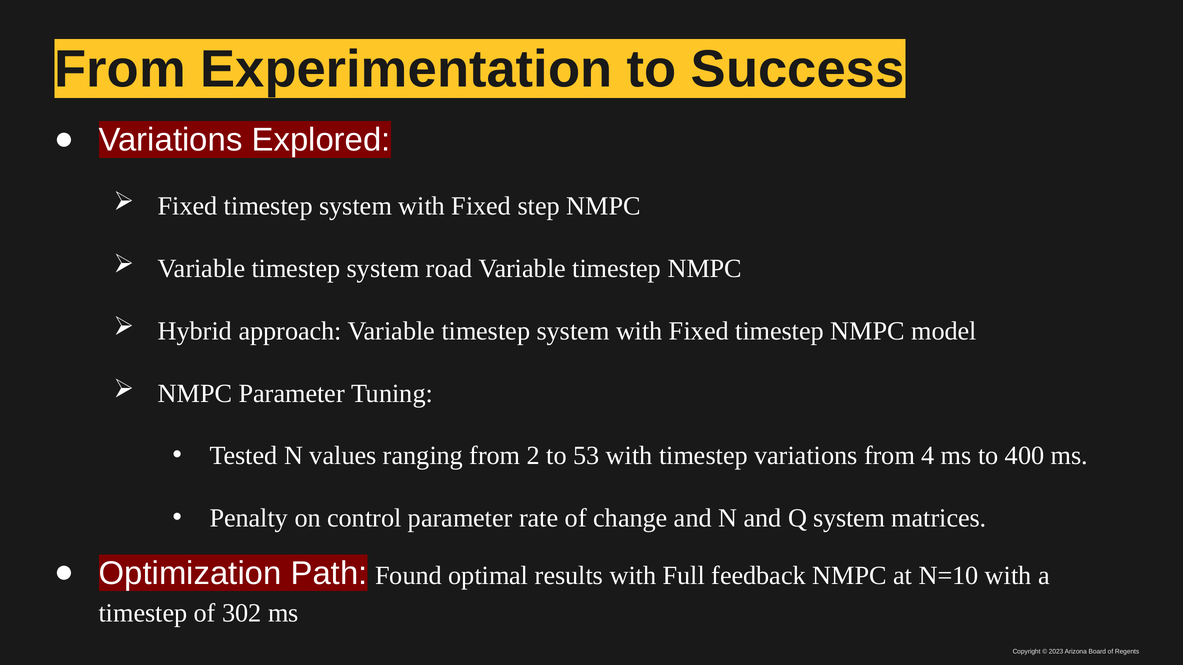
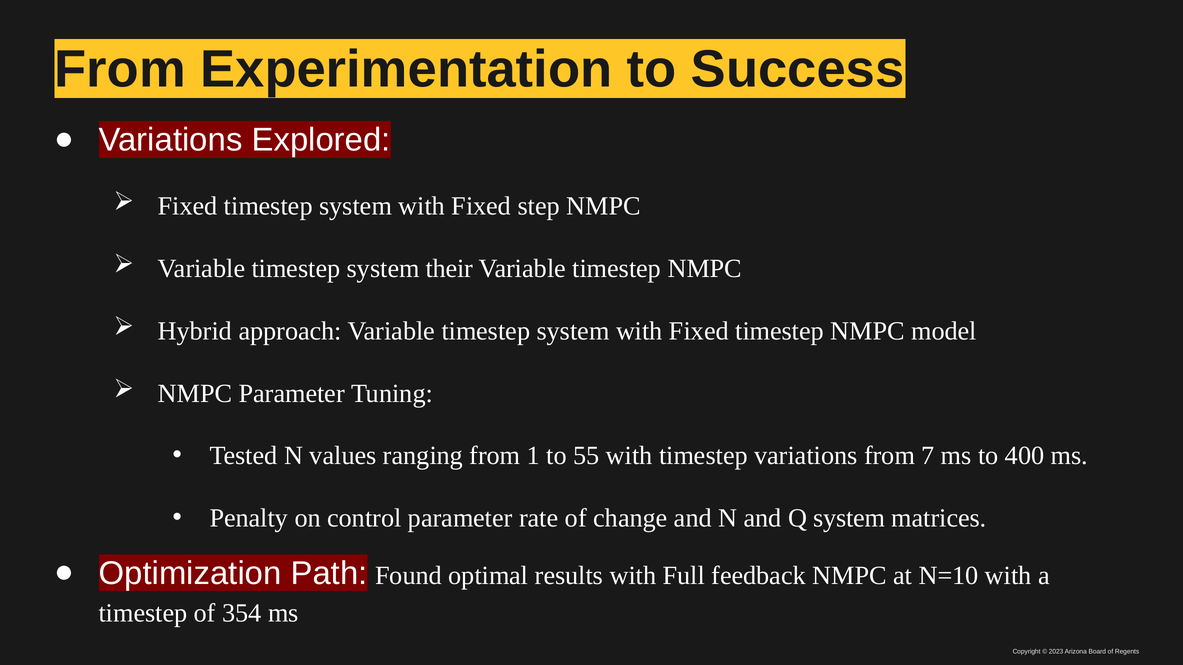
road: road -> their
2: 2 -> 1
53: 53 -> 55
4: 4 -> 7
302: 302 -> 354
